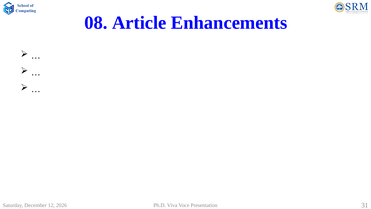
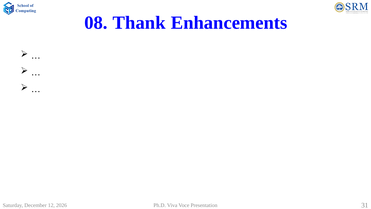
Article: Article -> Thank
